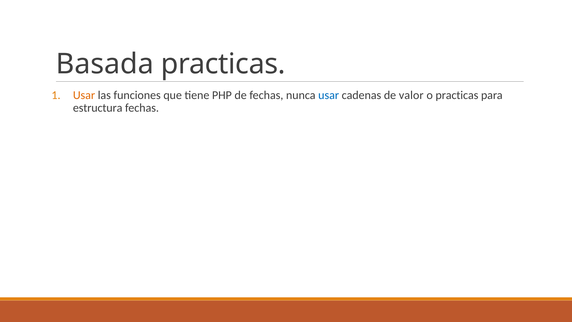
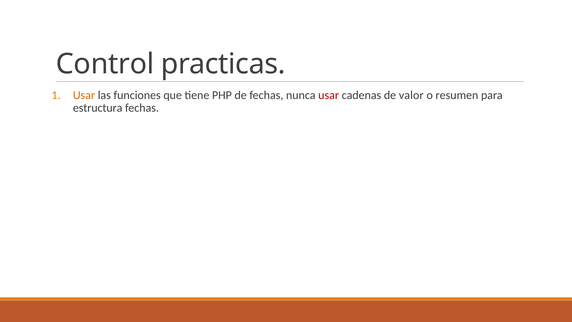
Basada: Basada -> Control
usar at (329, 95) colour: blue -> red
o practicas: practicas -> resumen
